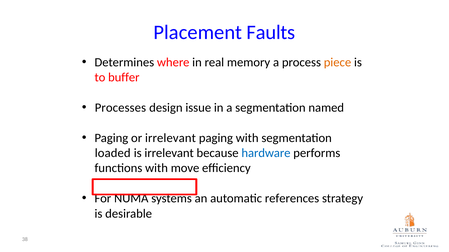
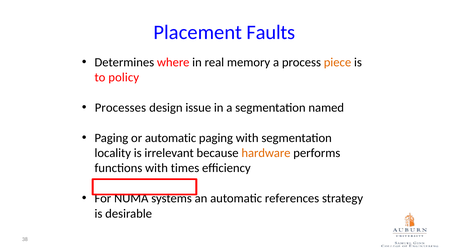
buffer: buffer -> policy
or irrelevant: irrelevant -> automatic
loaded: loaded -> locality
hardware colour: blue -> orange
move: move -> times
